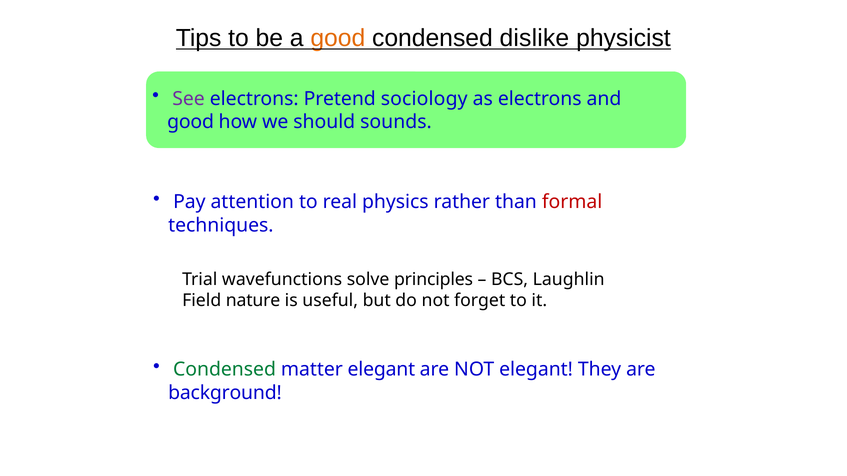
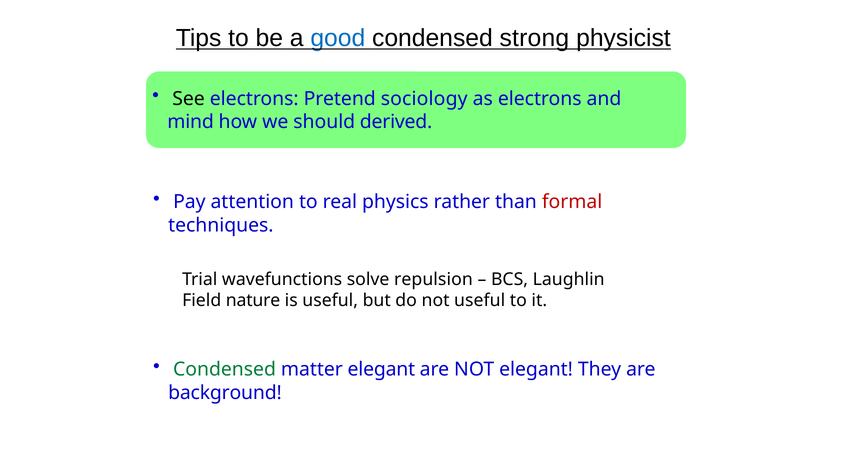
good at (338, 38) colour: orange -> blue
dislike: dislike -> strong
See colour: purple -> black
good at (191, 122): good -> mind
sounds: sounds -> derived
principles: principles -> repulsion
not forget: forget -> useful
